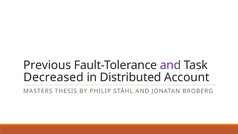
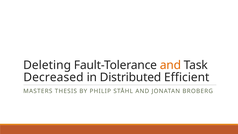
Previous: Previous -> Deleting
and at (170, 65) colour: purple -> orange
Account: Account -> Efficient
